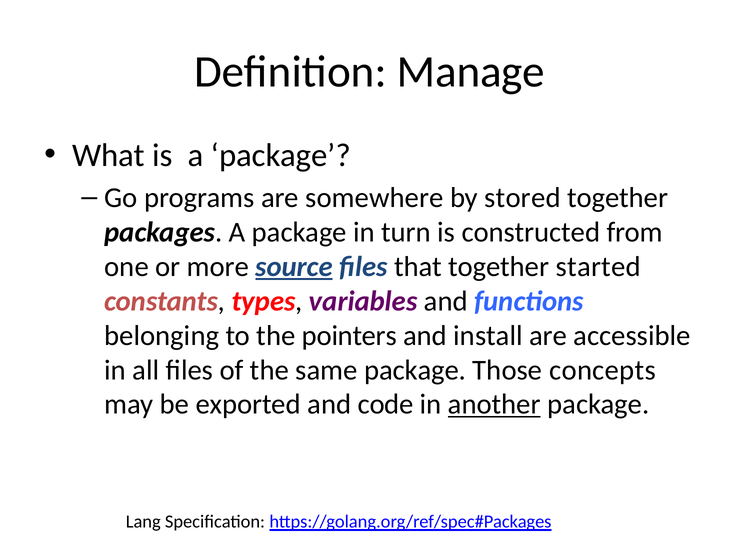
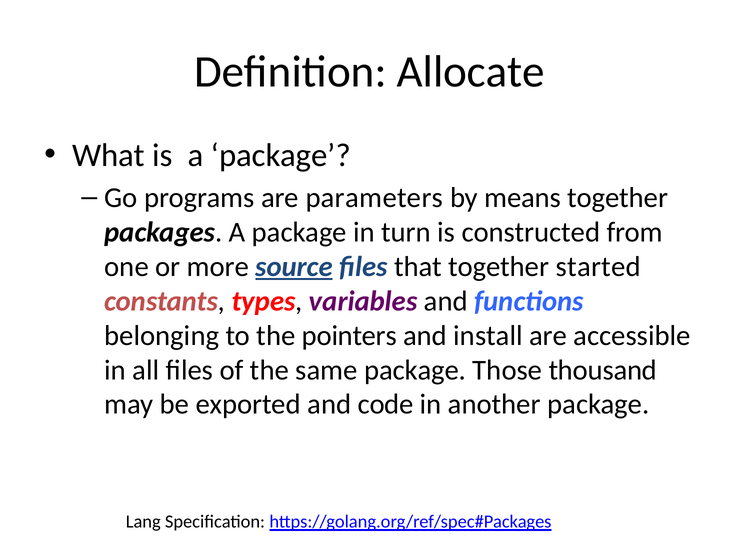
Manage: Manage -> Allocate
somewhere: somewhere -> parameters
stored: stored -> means
concepts: concepts -> thousand
another underline: present -> none
